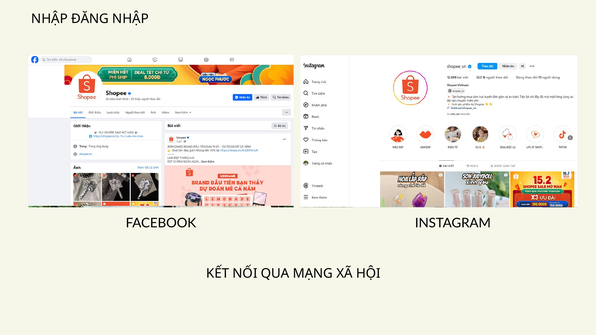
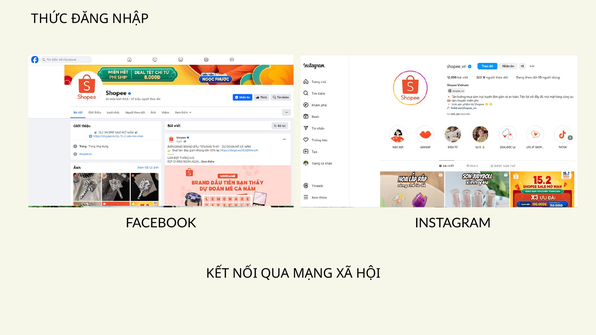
NHẬP at (50, 19): NHẬP -> THỨC
